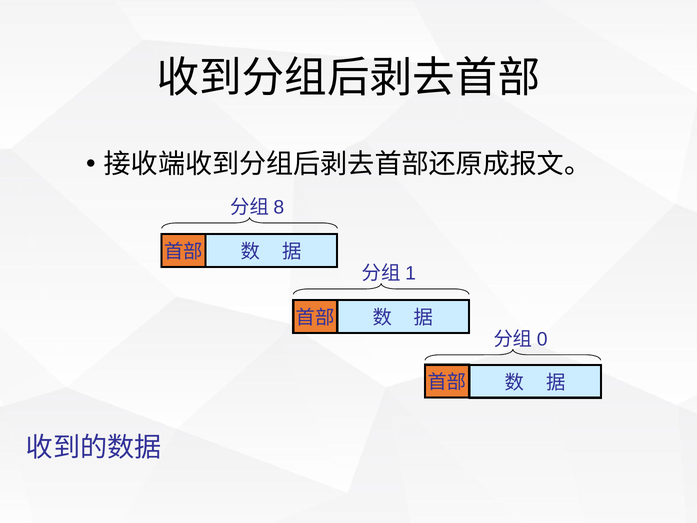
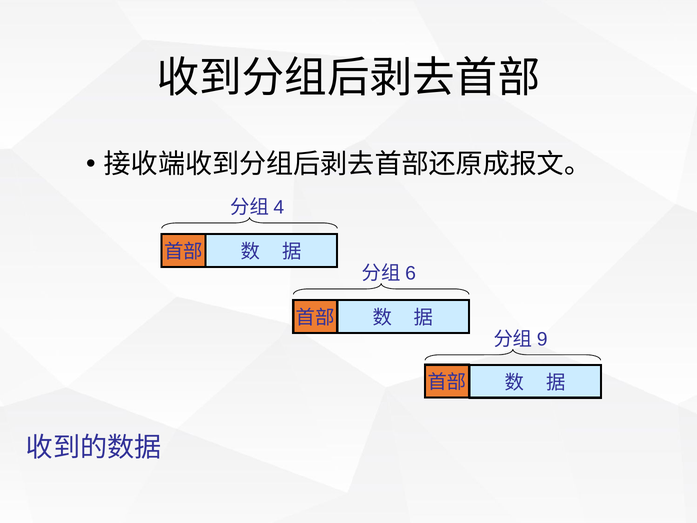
8: 8 -> 4
1: 1 -> 6
0: 0 -> 9
